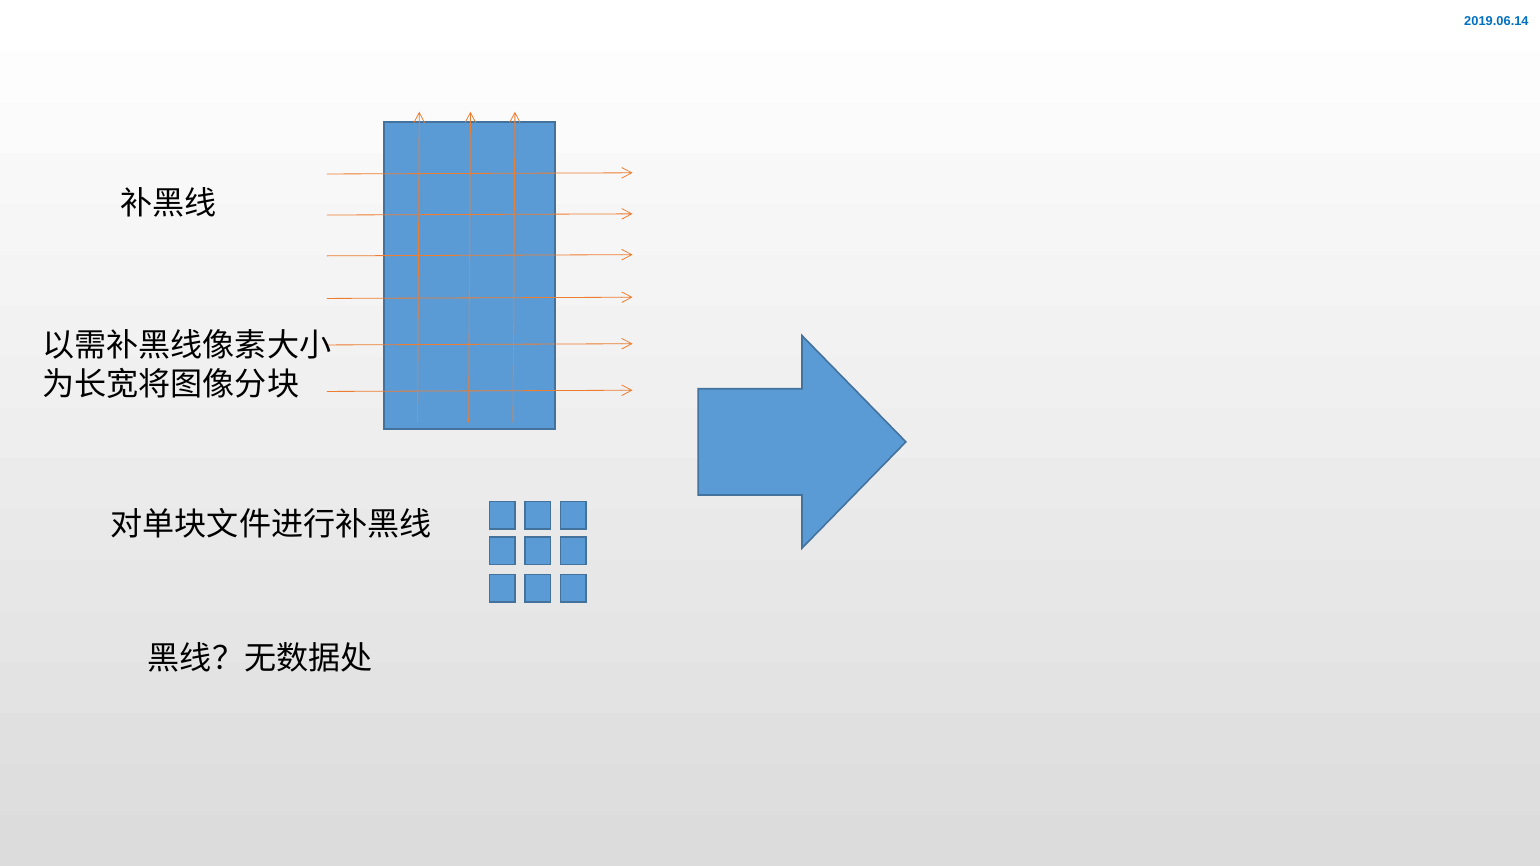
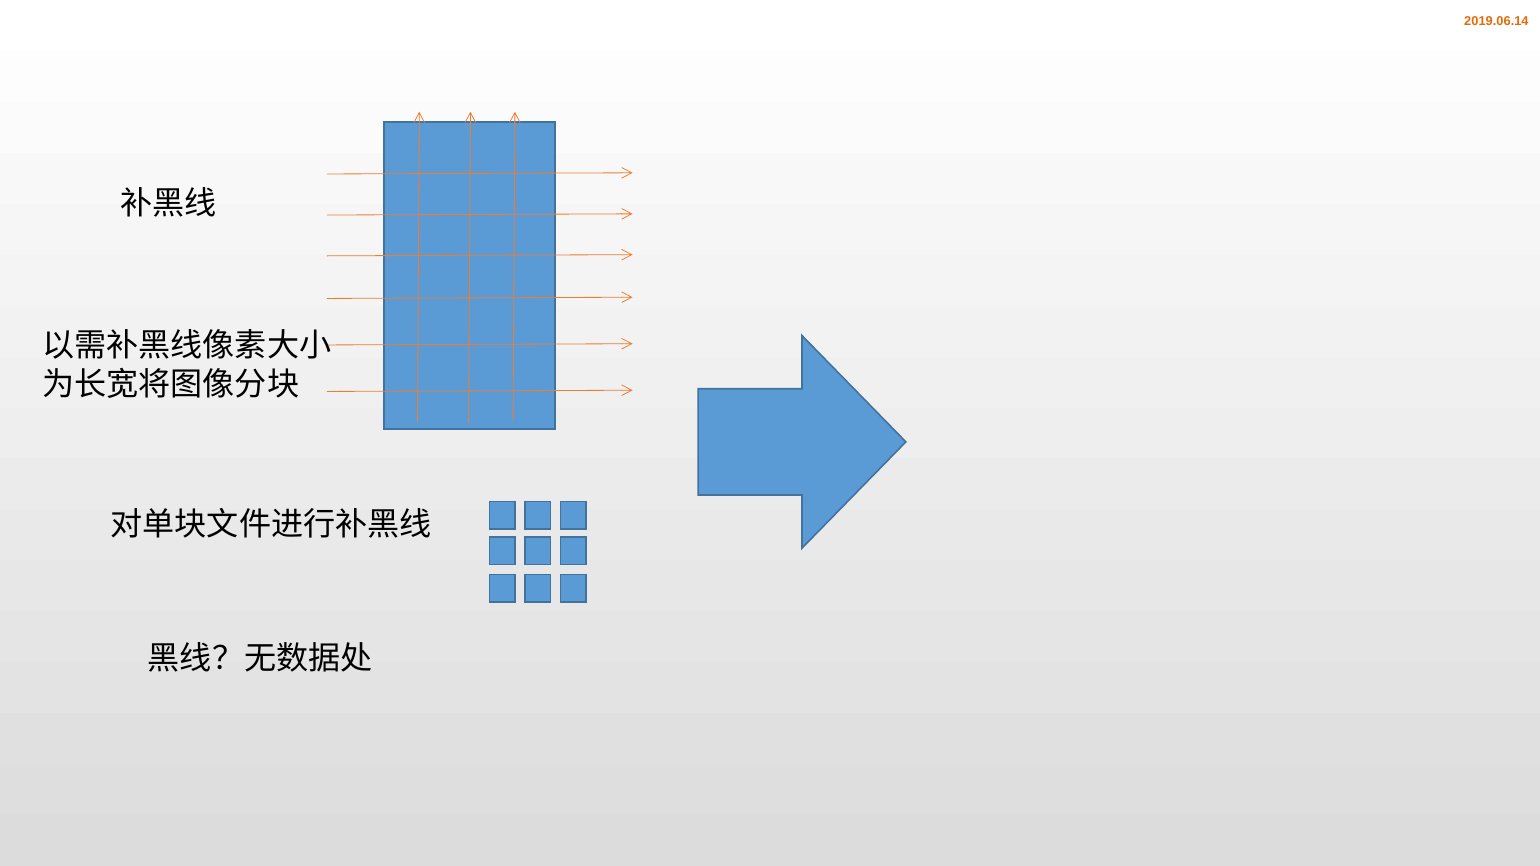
2019.06.14 colour: blue -> orange
